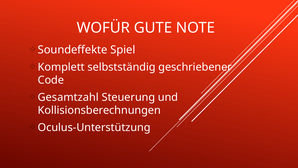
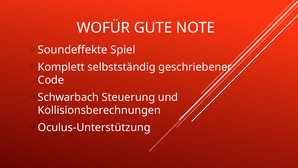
Gesamtzahl: Gesamtzahl -> Schwarbach
